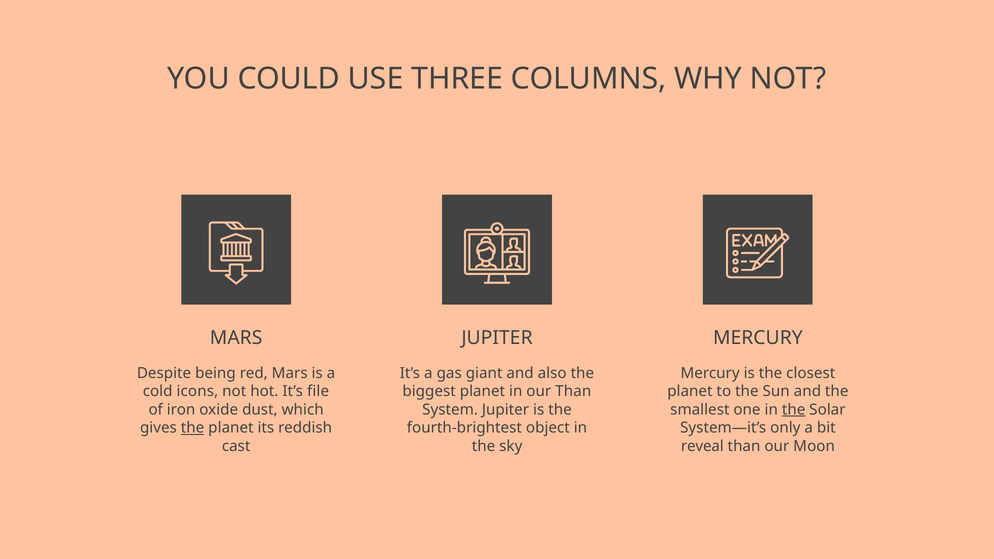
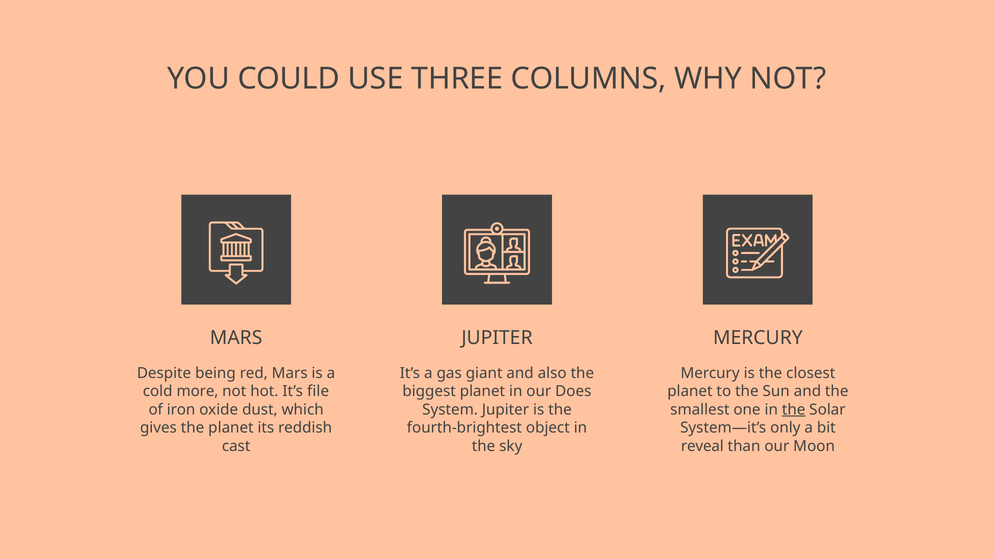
icons: icons -> more
our Than: Than -> Does
the at (192, 428) underline: present -> none
